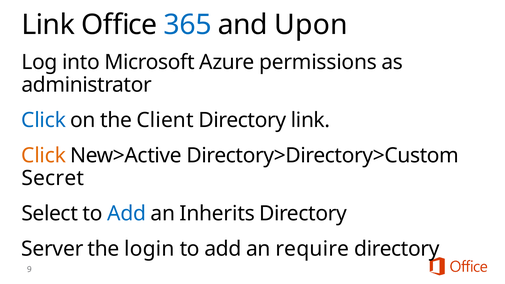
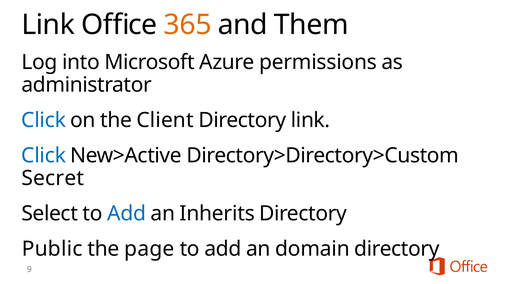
365 colour: blue -> orange
Upon: Upon -> Them
Click at (44, 156) colour: orange -> blue
Server: Server -> Public
login: login -> page
require: require -> domain
